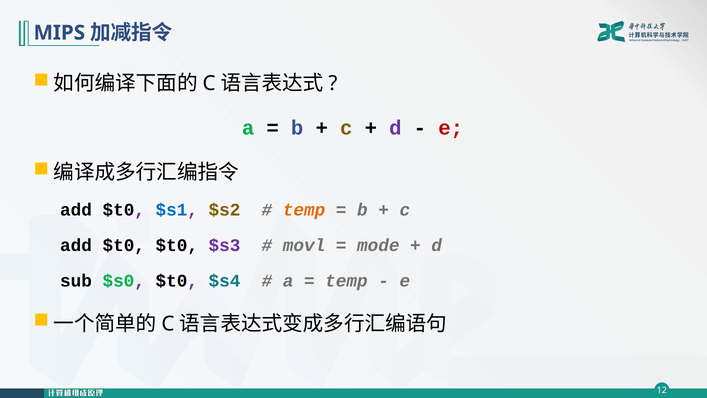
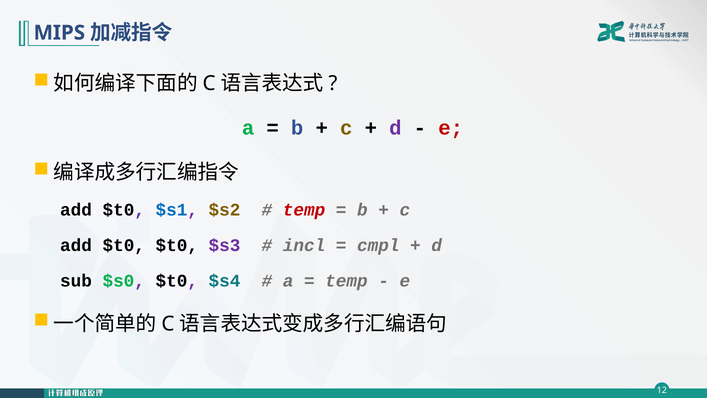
temp at (304, 210) colour: orange -> red
movl: movl -> incl
mode: mode -> cmpl
